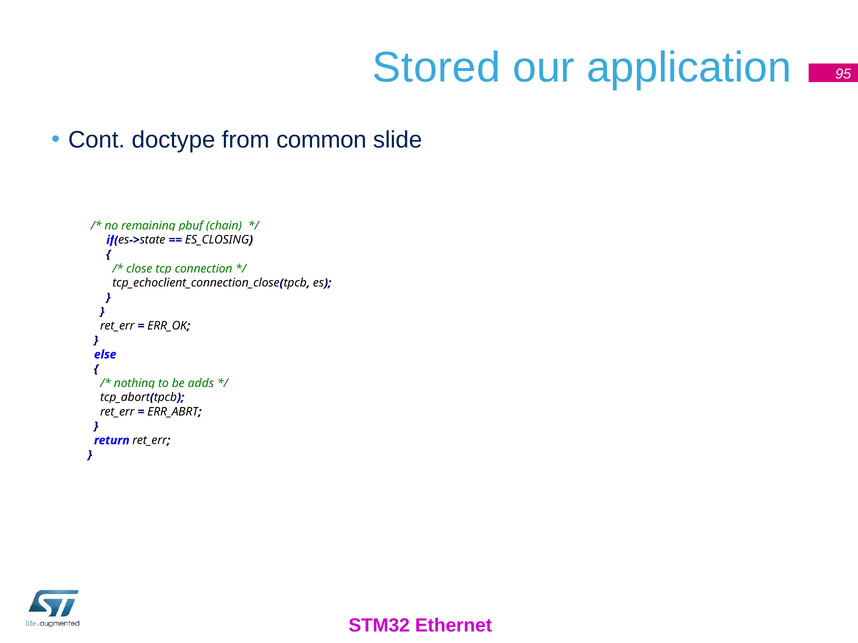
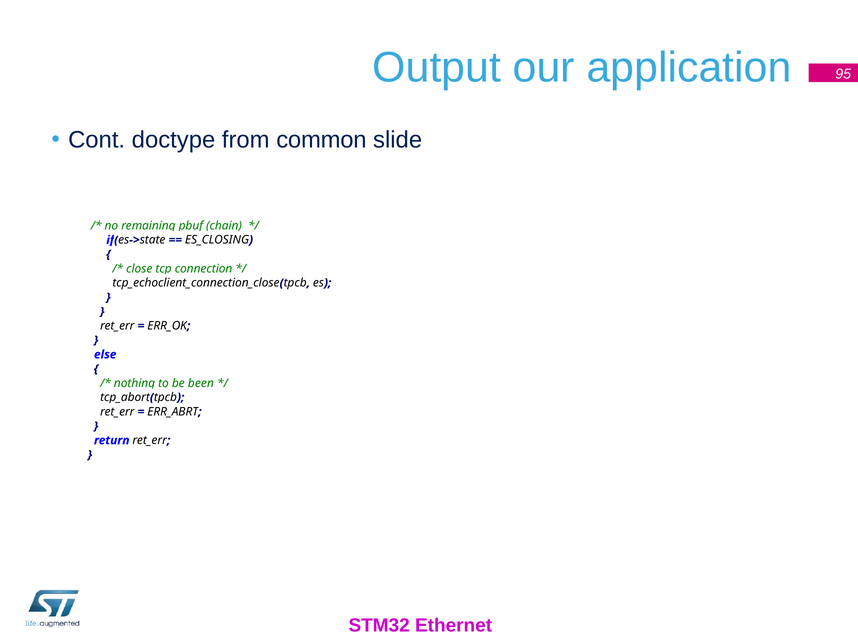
Stored: Stored -> Output
adds: adds -> been
